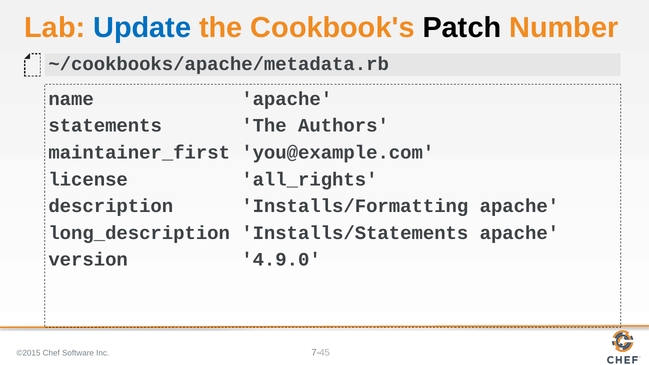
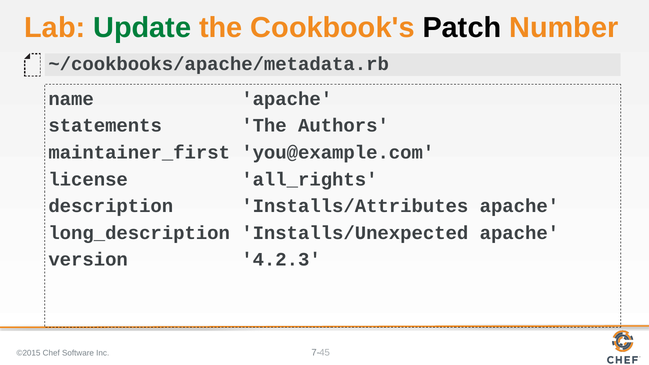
Update colour: blue -> green
Installs/Formatting: Installs/Formatting -> Installs/Attributes
Installs/Statements: Installs/Statements -> Installs/Unexpected
4.9.0: 4.9.0 -> 4.2.3
